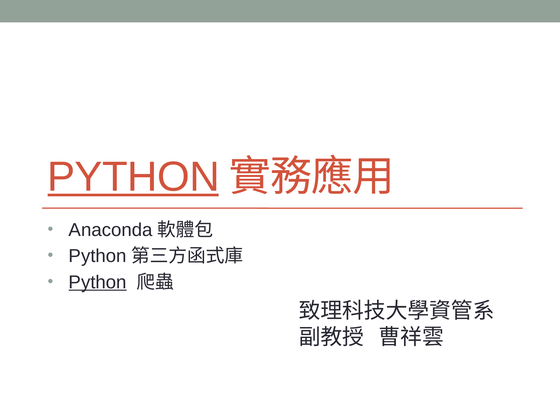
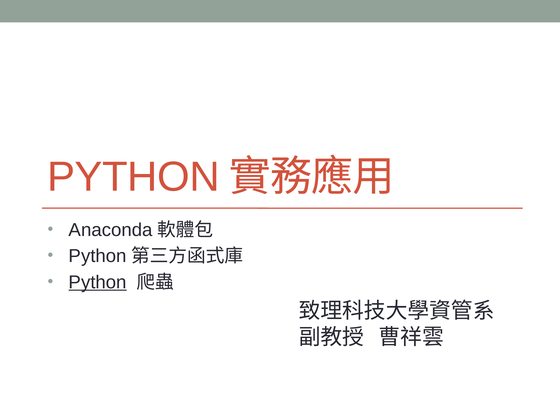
PYTHON at (133, 177) underline: present -> none
